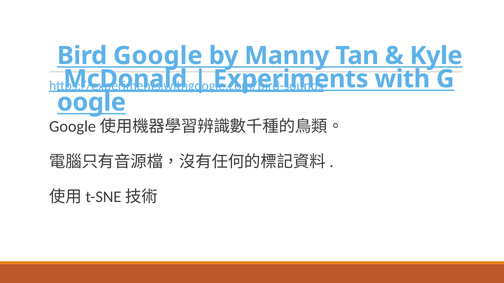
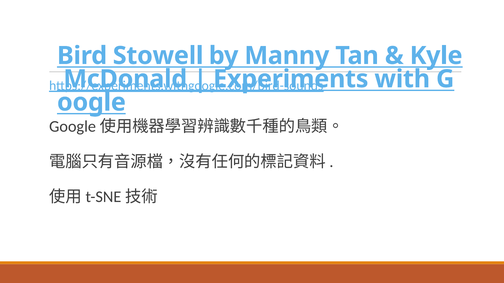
Google: Google -> Stowell
